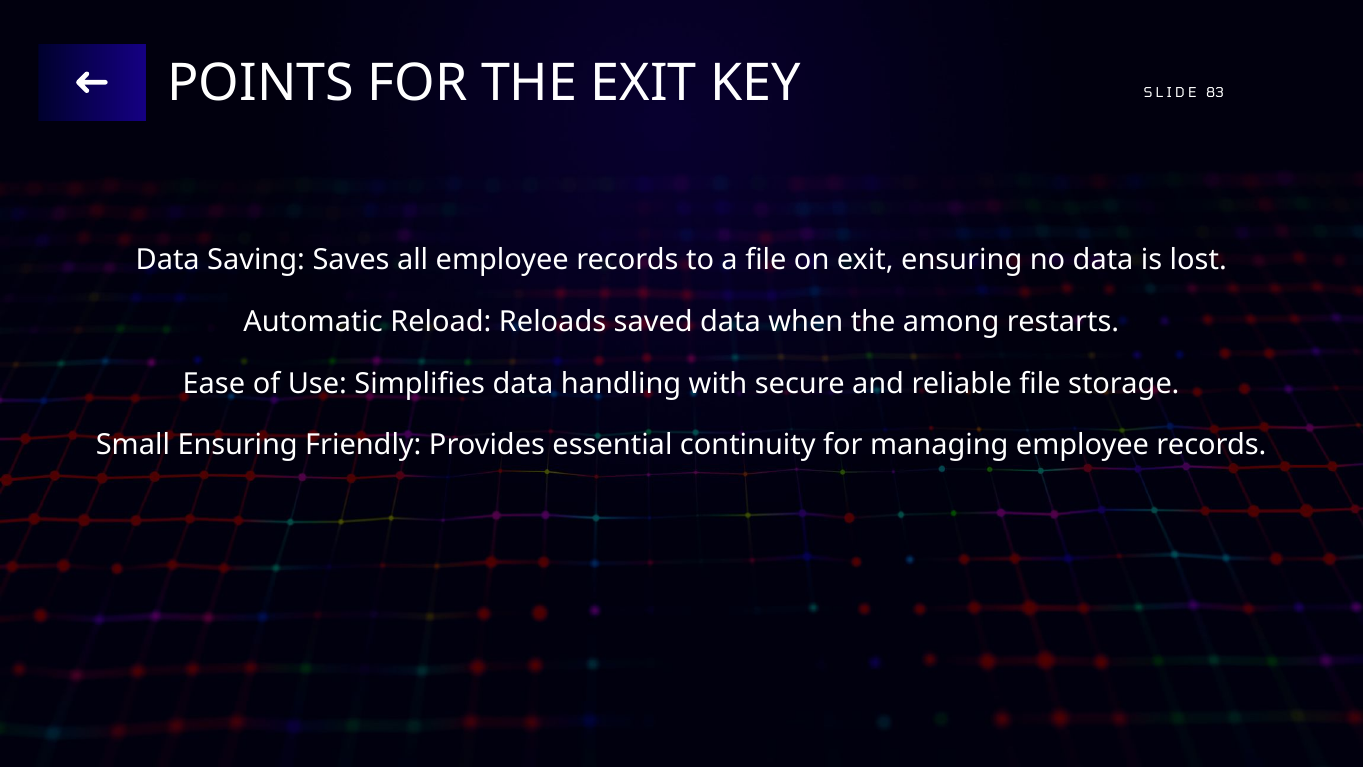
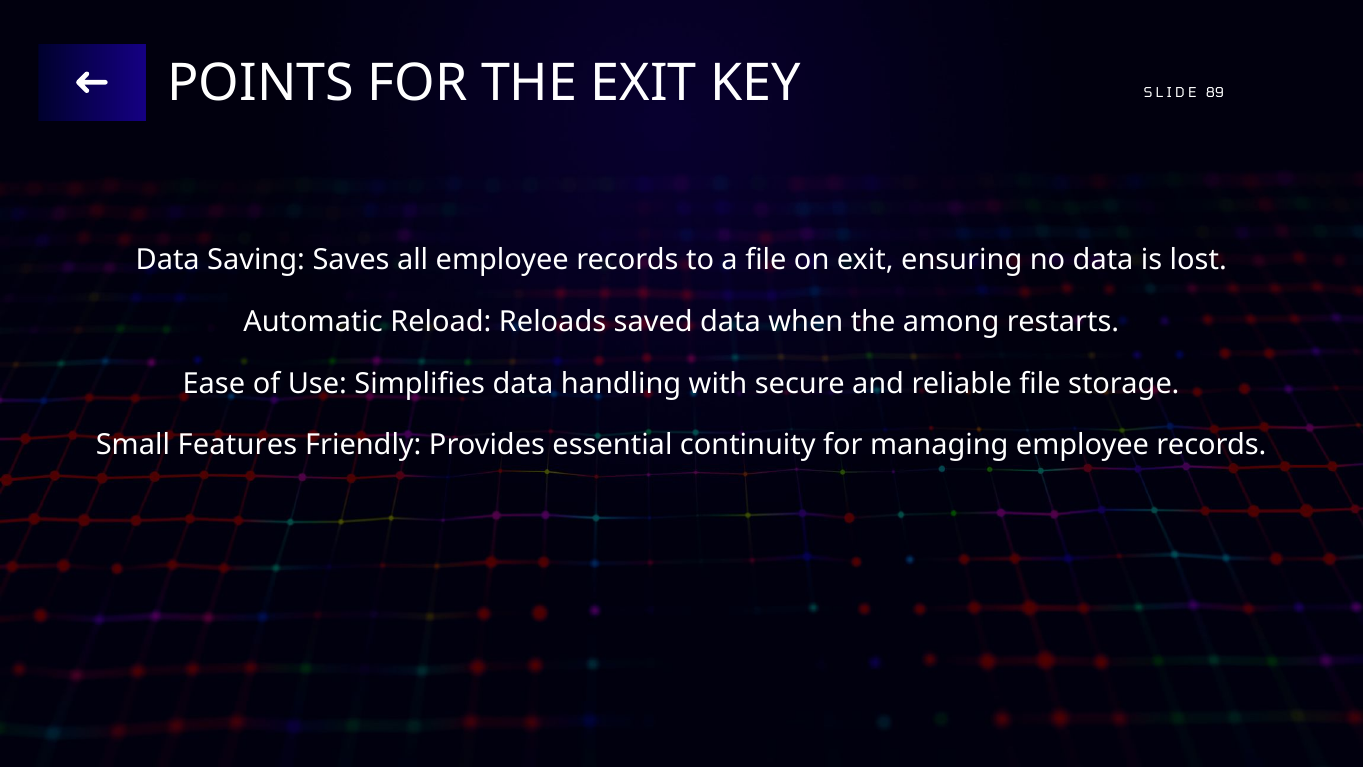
83: 83 -> 89
Small Ensuring: Ensuring -> Features
